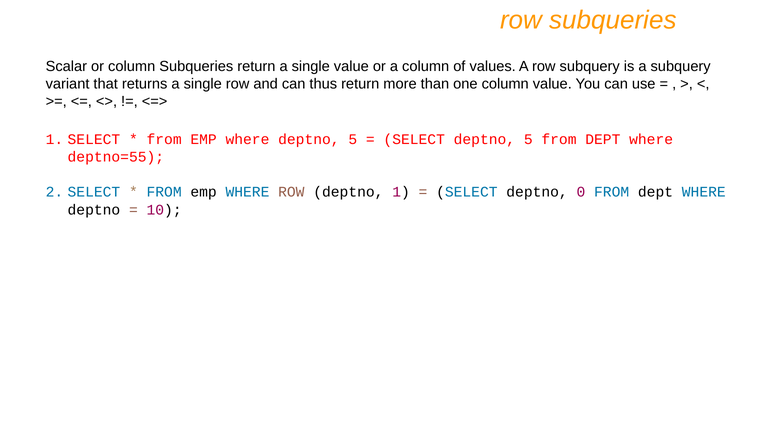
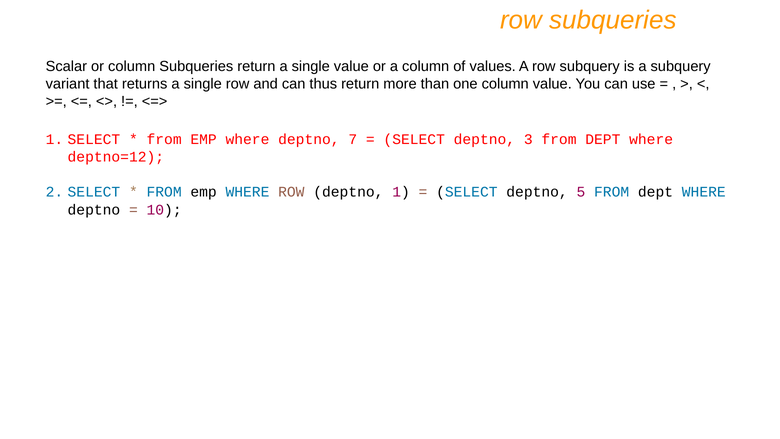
where deptno 5: 5 -> 7
SELECT deptno 5: 5 -> 3
deptno=55: deptno=55 -> deptno=12
0: 0 -> 5
